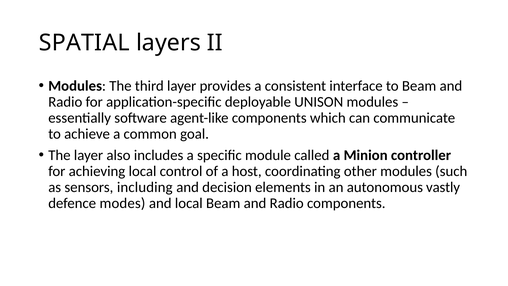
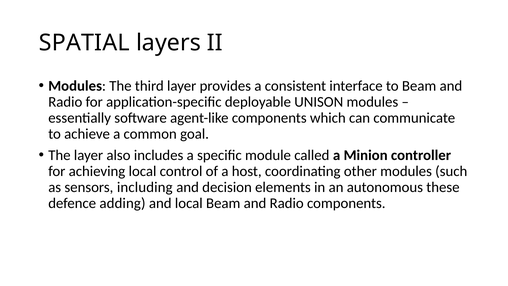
vastly: vastly -> these
modes: modes -> adding
